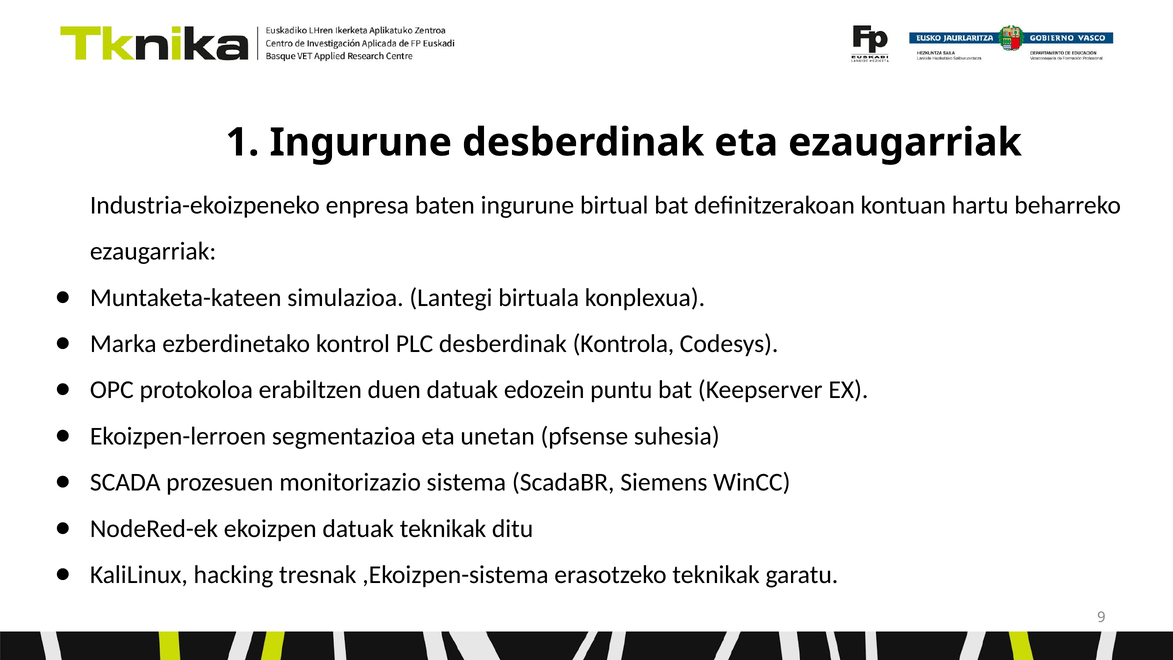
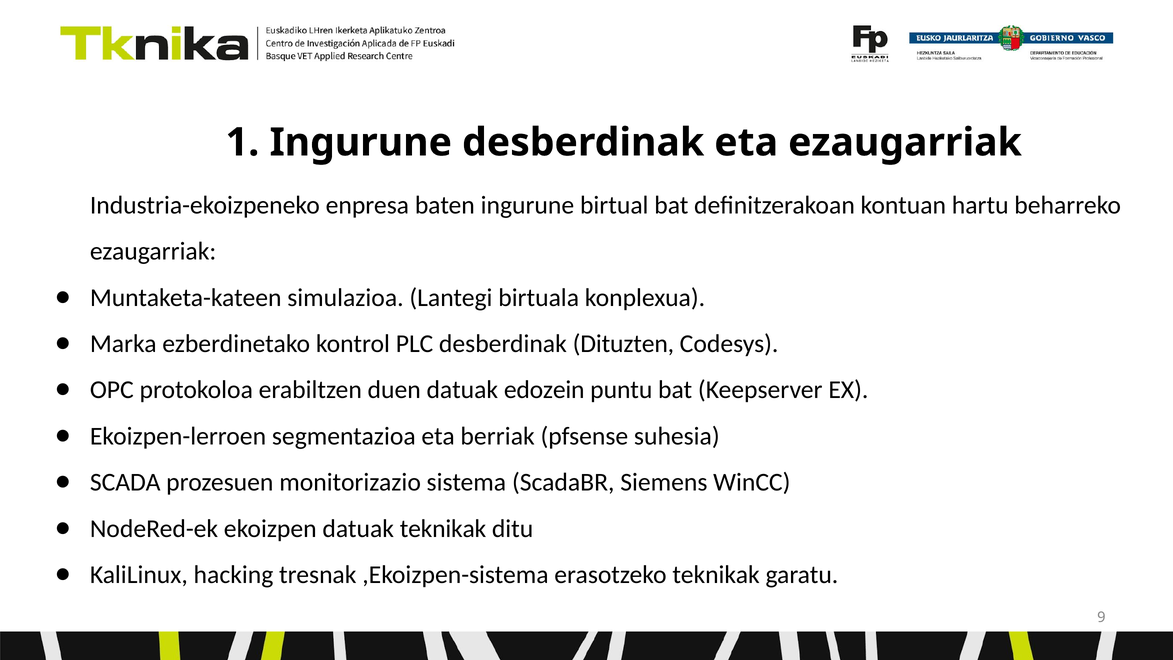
Kontrola: Kontrola -> Dituzten
unetan: unetan -> berriak
